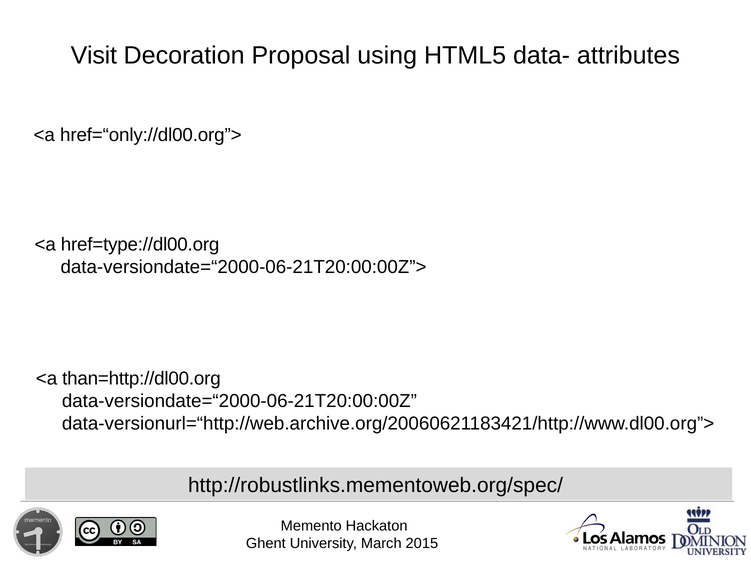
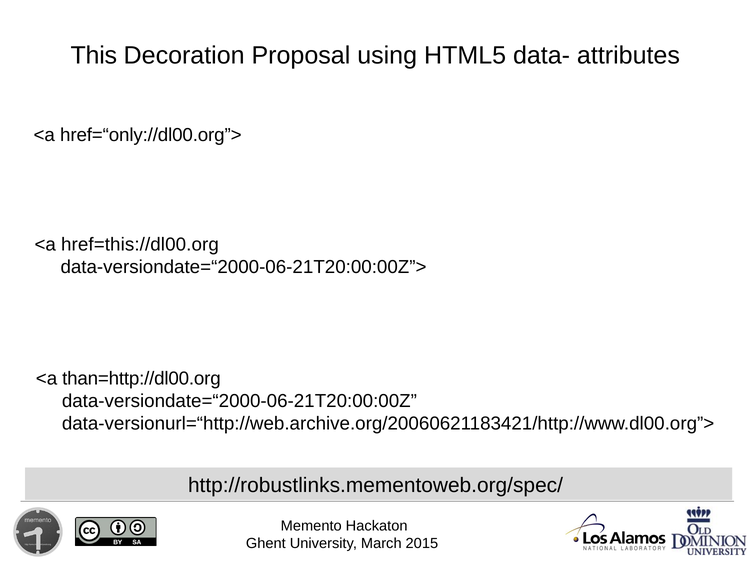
Visit: Visit -> This
href=type://dl00.org: href=type://dl00.org -> href=this://dl00.org
